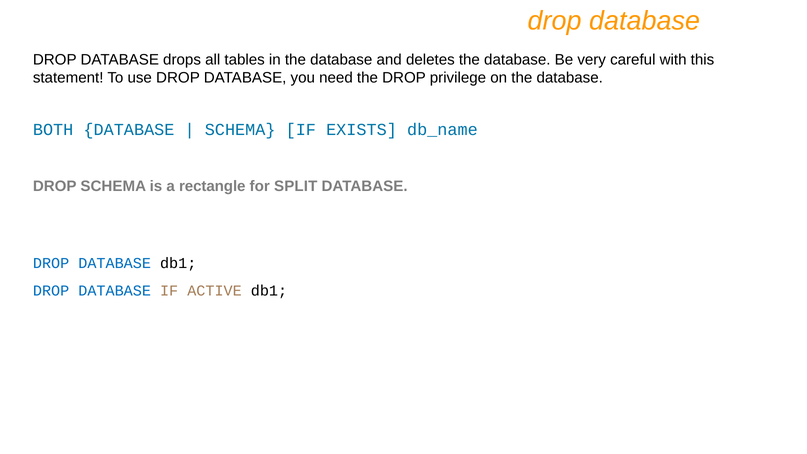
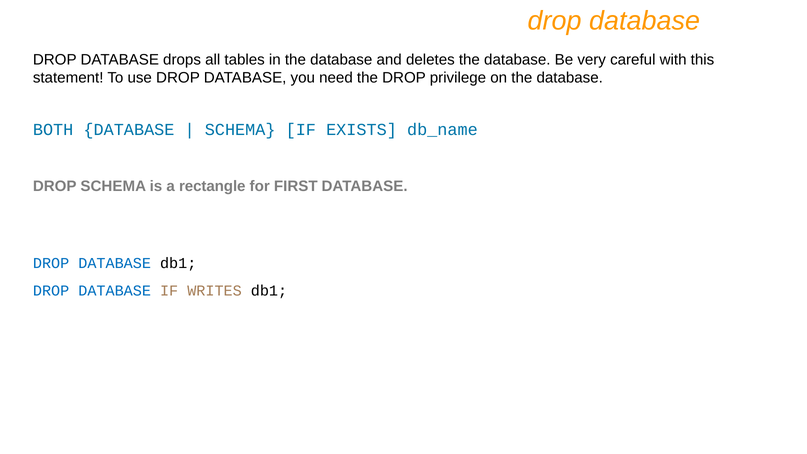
SPLIT: SPLIT -> FIRST
ACTIVE: ACTIVE -> WRITES
